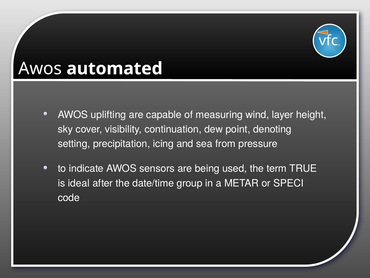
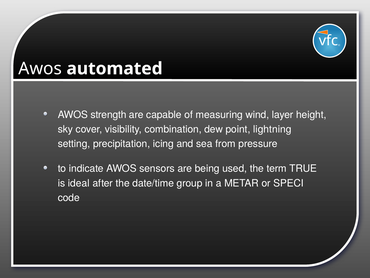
uplifting: uplifting -> strength
continuation: continuation -> combination
denoting: denoting -> lightning
